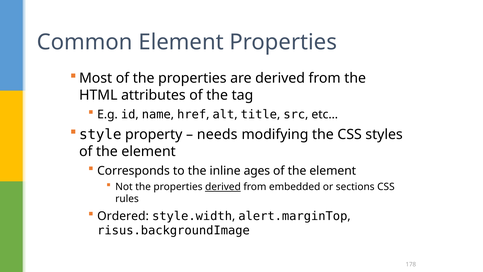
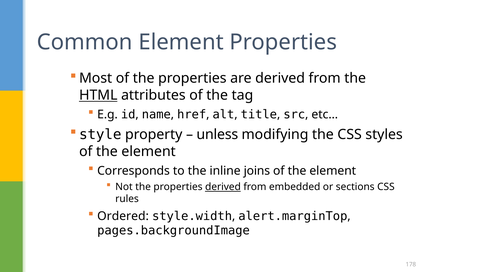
HTML underline: none -> present
needs: needs -> unless
ages: ages -> joins
risus.backgroundImage: risus.backgroundImage -> pages.backgroundImage
